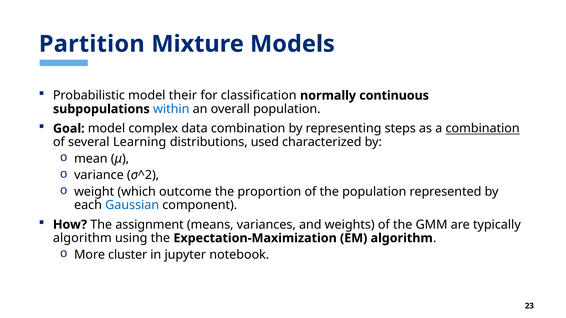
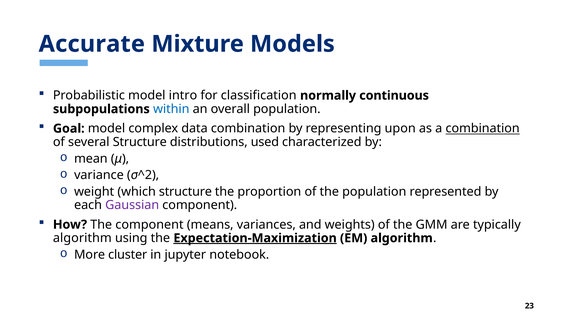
Partition: Partition -> Accurate
their: their -> intro
steps: steps -> upon
several Learning: Learning -> Structure
which outcome: outcome -> structure
Gaussian colour: blue -> purple
The assignment: assignment -> component
Expectation-Maximization underline: none -> present
